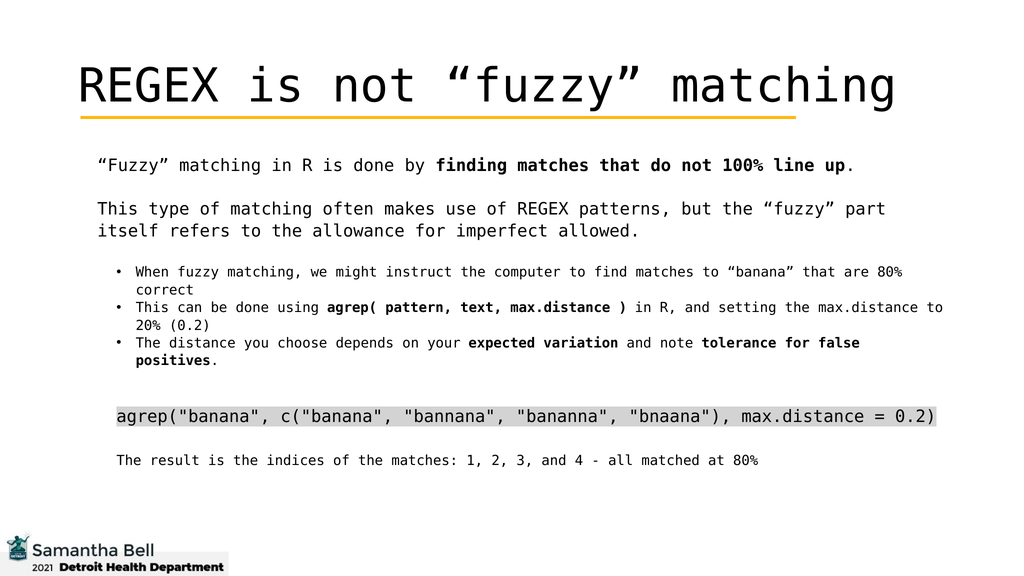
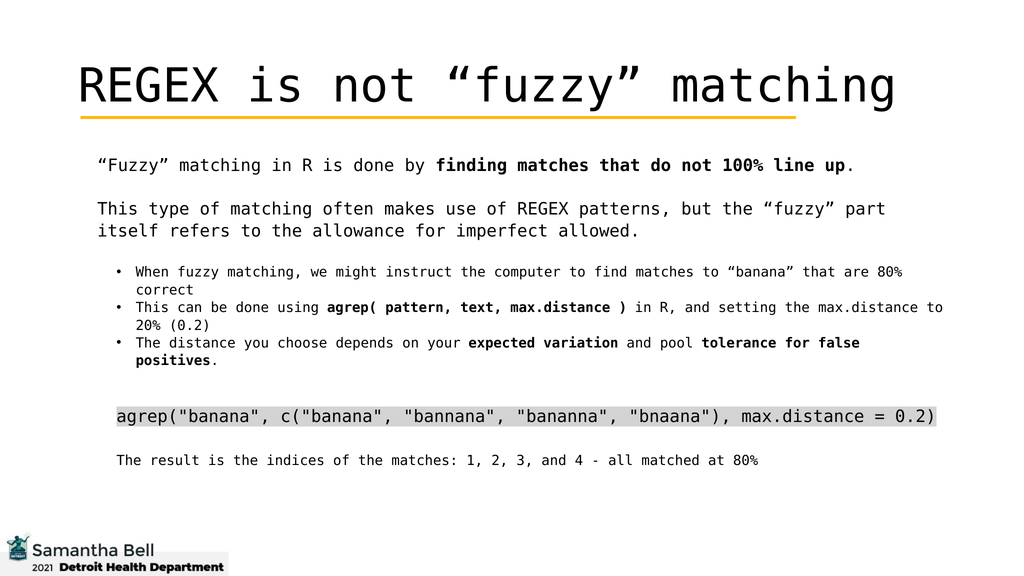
note: note -> pool
